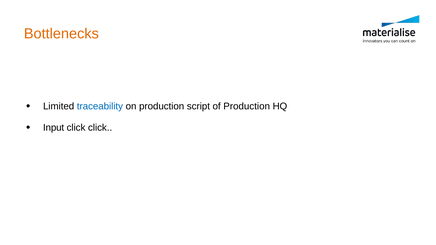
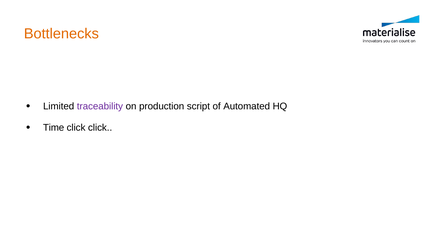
traceability colour: blue -> purple
of Production: Production -> Automated
Input: Input -> Time
